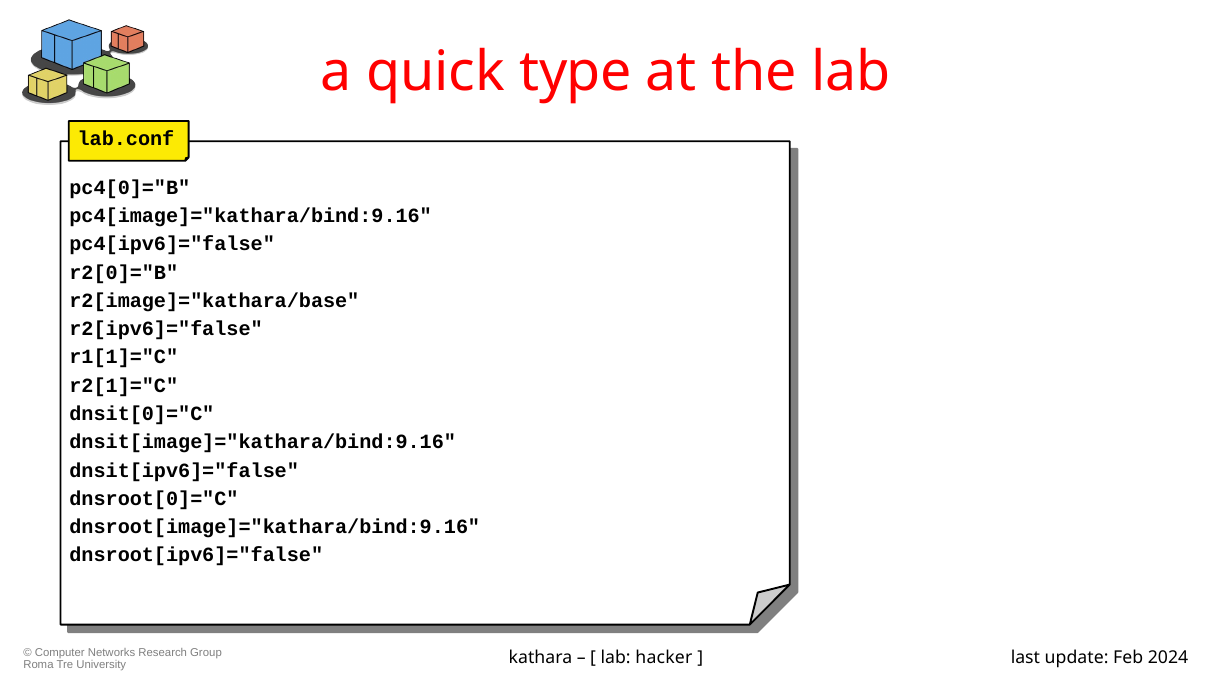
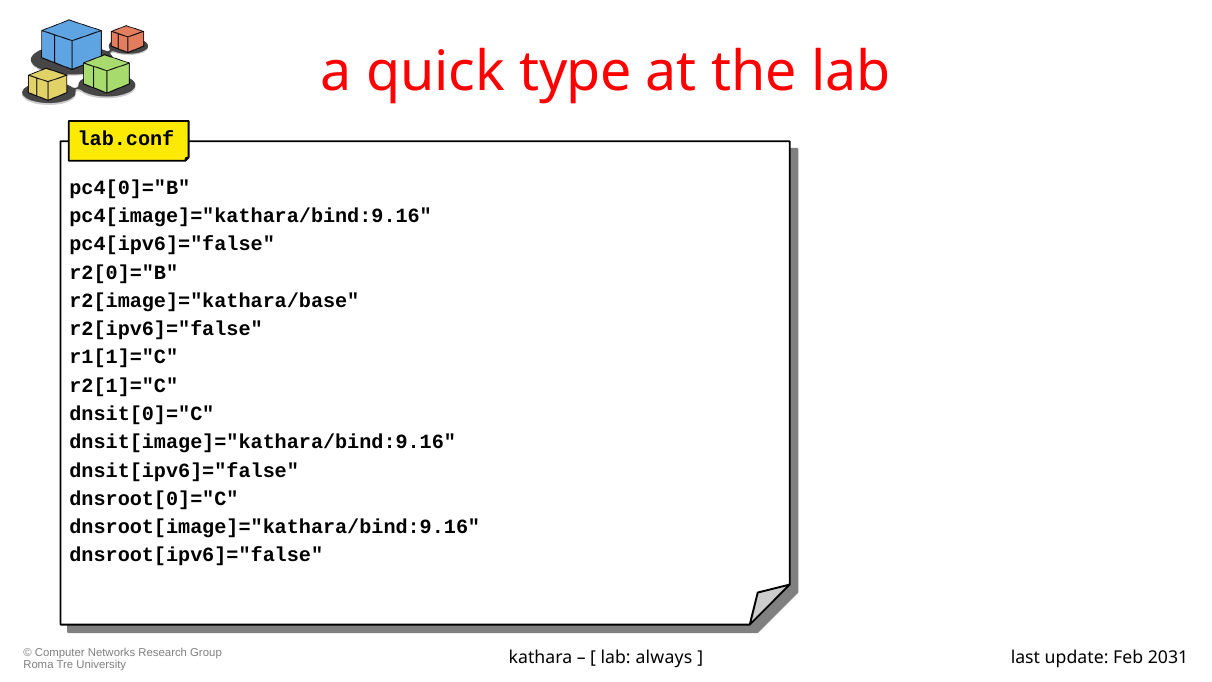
hacker: hacker -> always
2024: 2024 -> 2031
